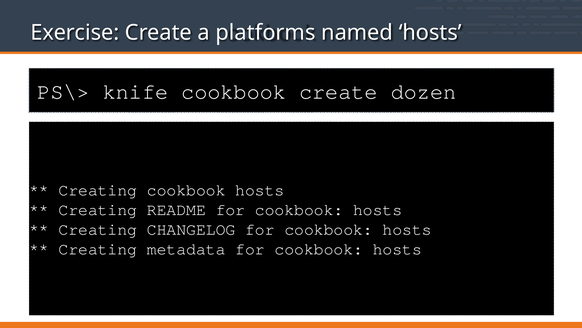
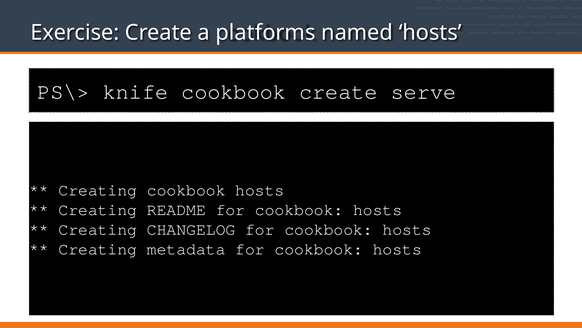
dozen: dozen -> serve
